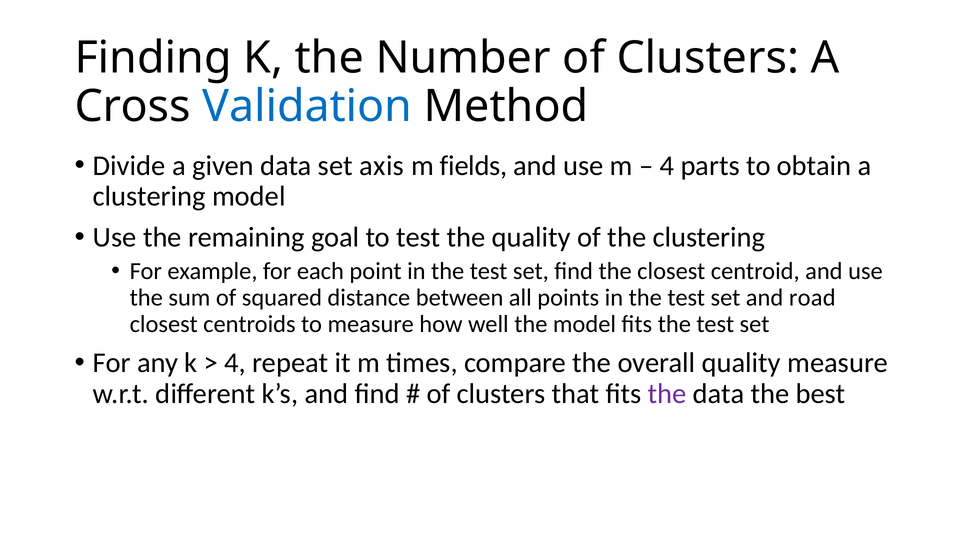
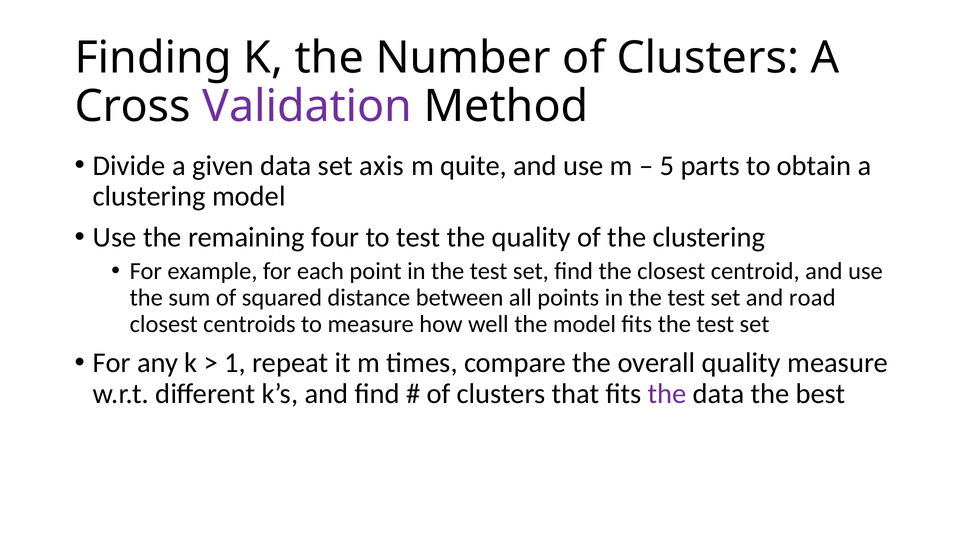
Validation colour: blue -> purple
fields: fields -> quite
4 at (667, 166): 4 -> 5
goal: goal -> four
4 at (235, 363): 4 -> 1
